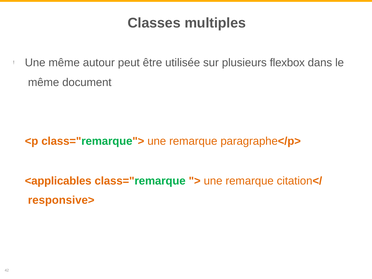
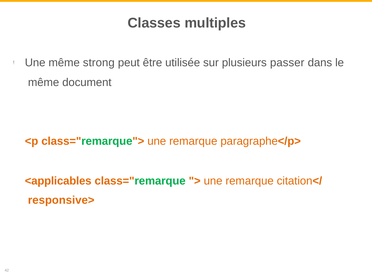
autour: autour -> strong
flexbox: flexbox -> passer
